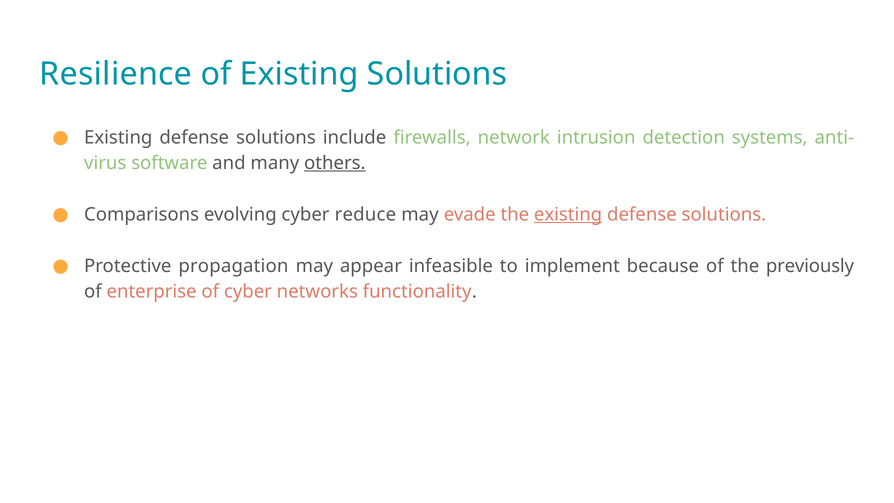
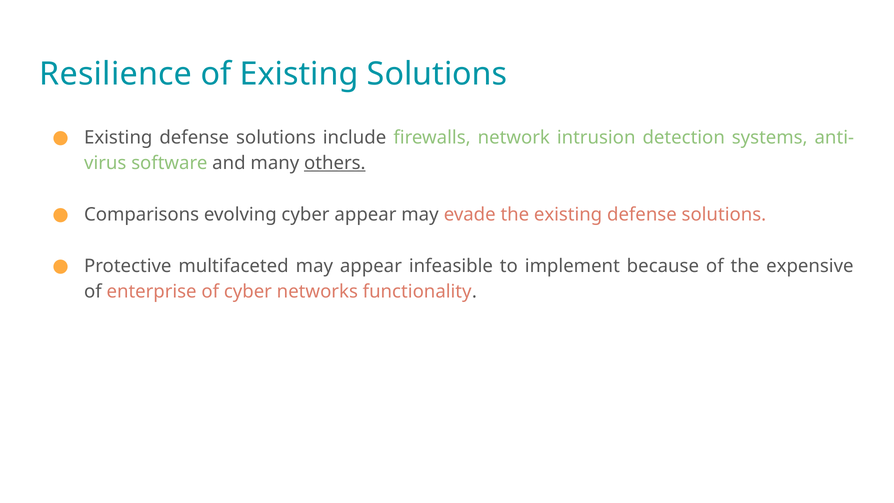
cyber reduce: reduce -> appear
existing at (568, 215) underline: present -> none
propagation: propagation -> multifaceted
previously: previously -> expensive
